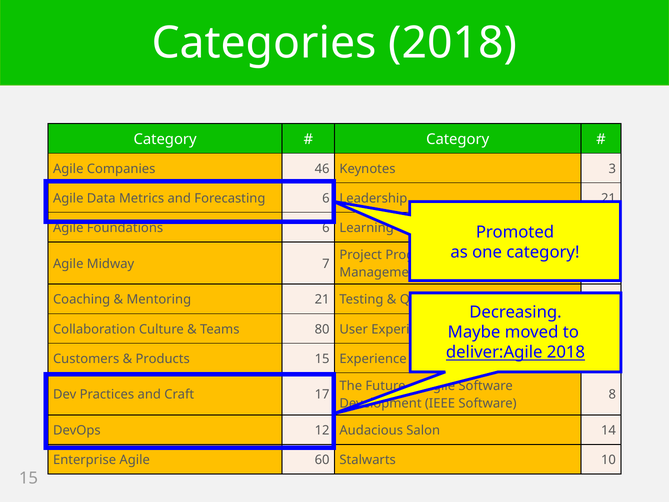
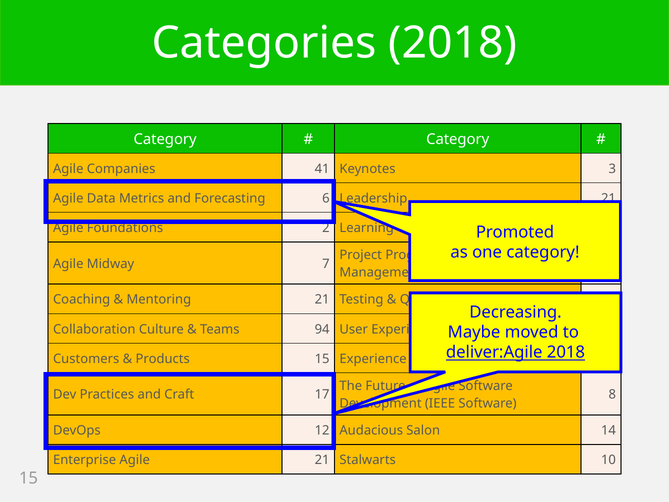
46: 46 -> 41
Foundations 6: 6 -> 2
80: 80 -> 94
Agile 60: 60 -> 21
